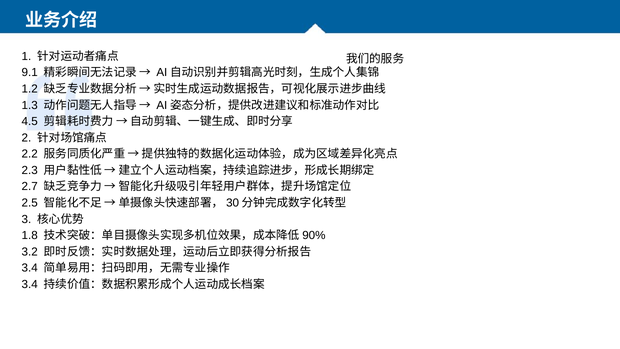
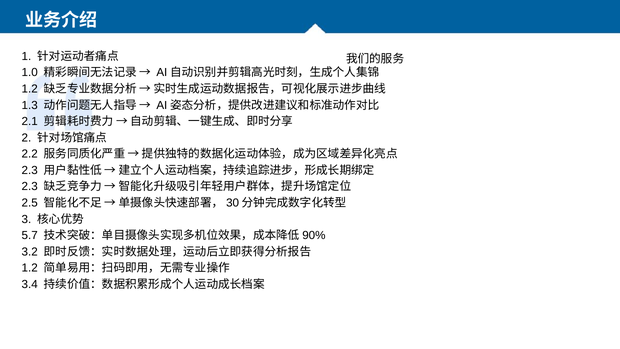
9.1: 9.1 -> 1.0
4.5: 4.5 -> 2.1
2.7 at (30, 186): 2.7 -> 2.3
1.8: 1.8 -> 5.7
3.4 at (30, 268): 3.4 -> 1.2
